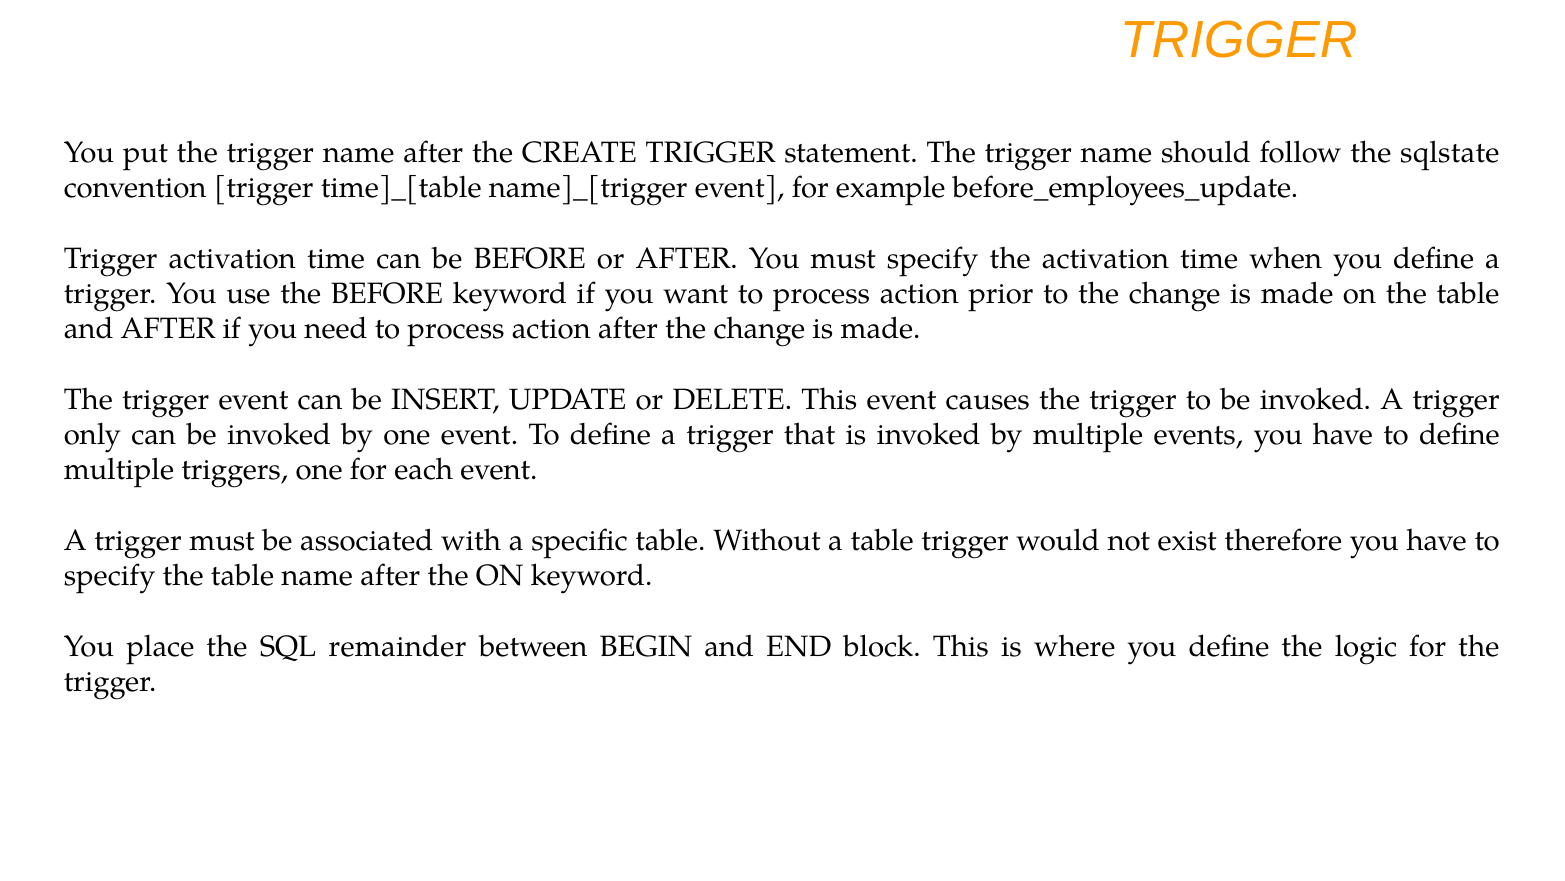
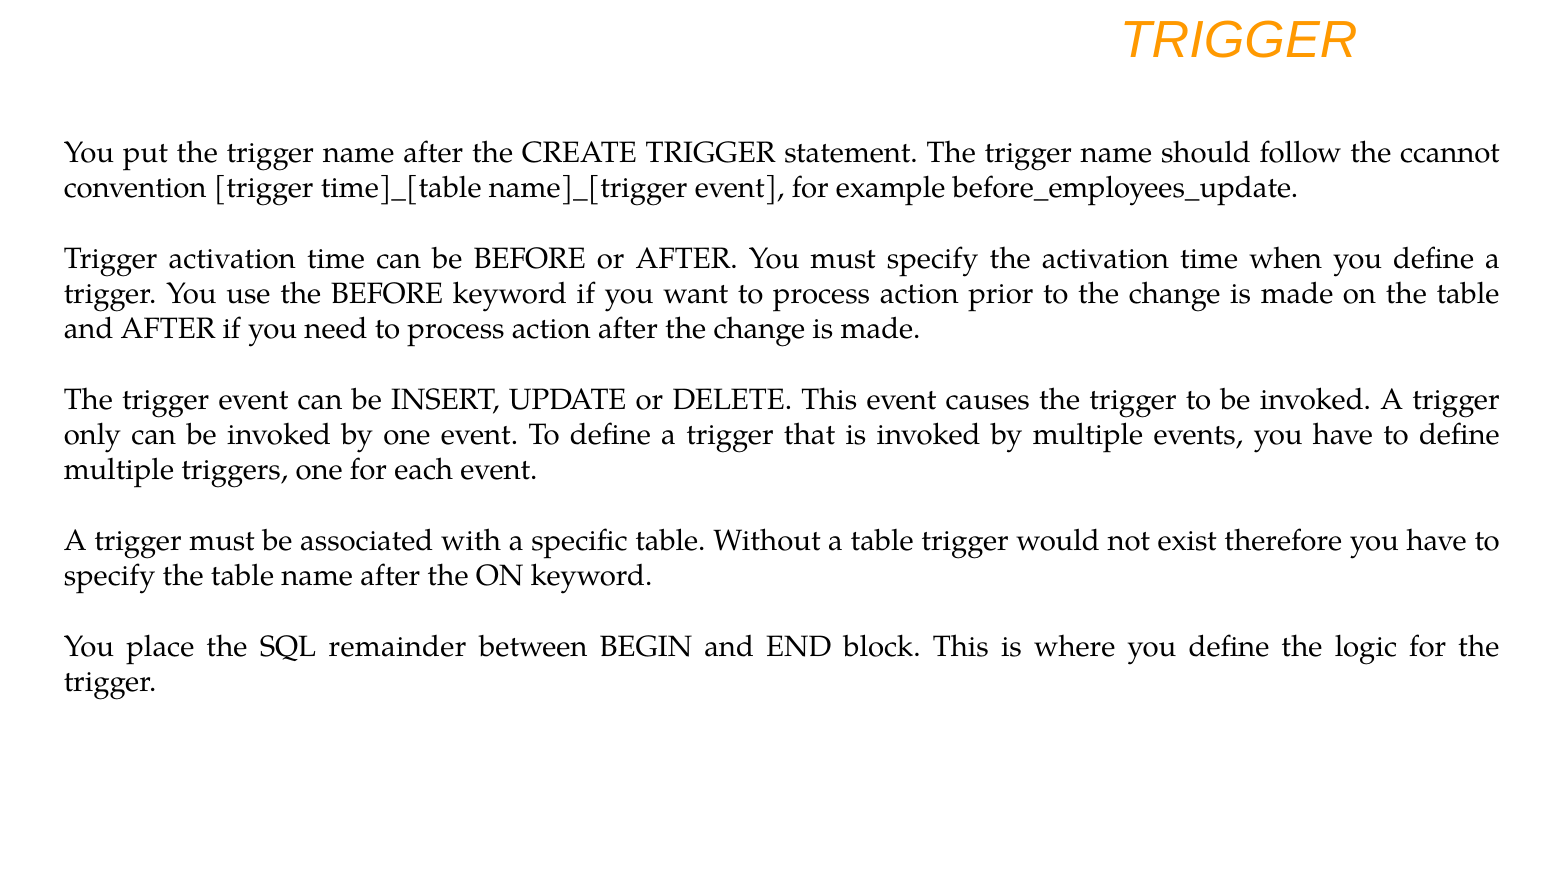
sqlstate: sqlstate -> ccannot
